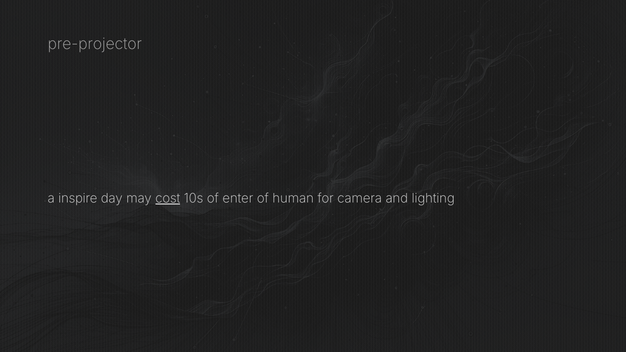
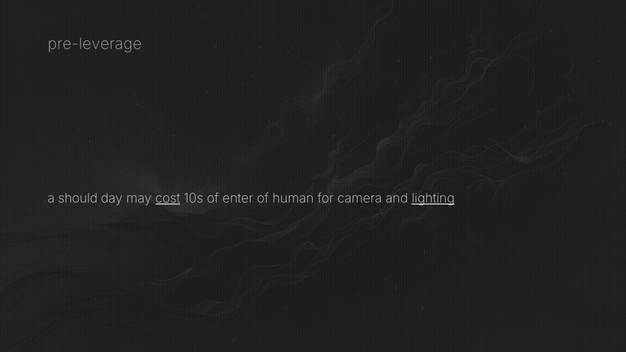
pre-projector: pre-projector -> pre-leverage
inspire: inspire -> should
lighting underline: none -> present
